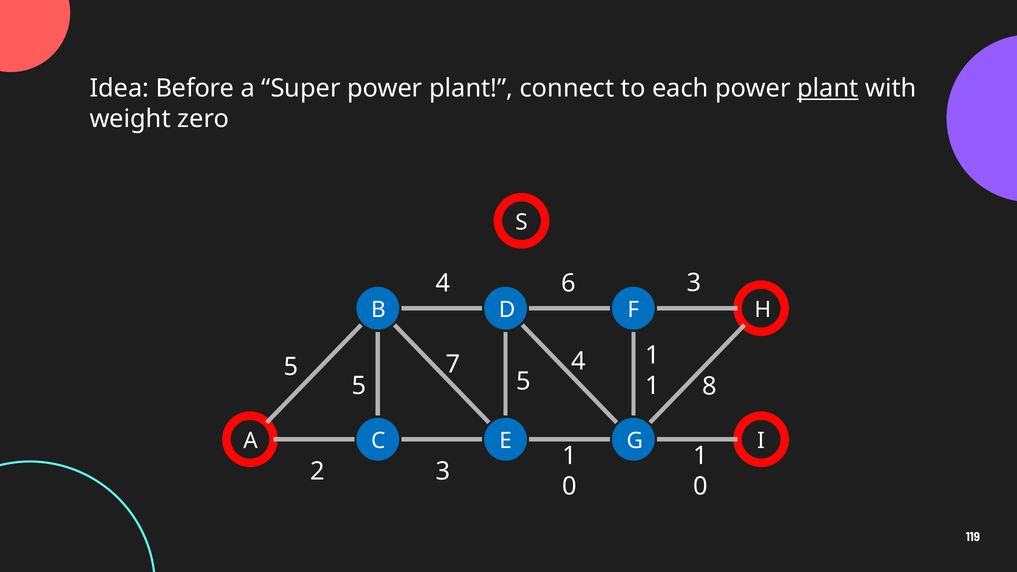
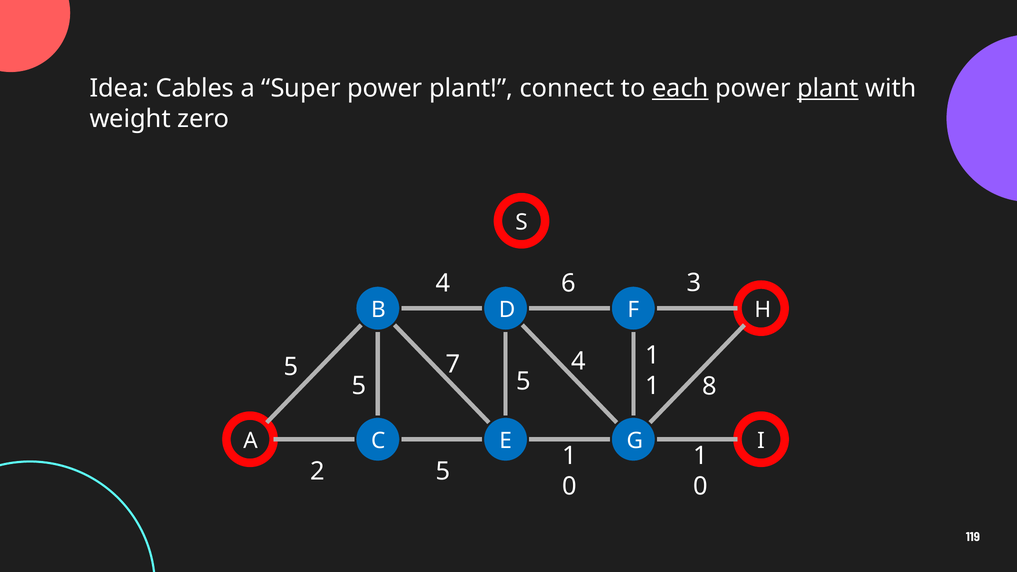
Before: Before -> Cables
each underline: none -> present
2 3: 3 -> 5
